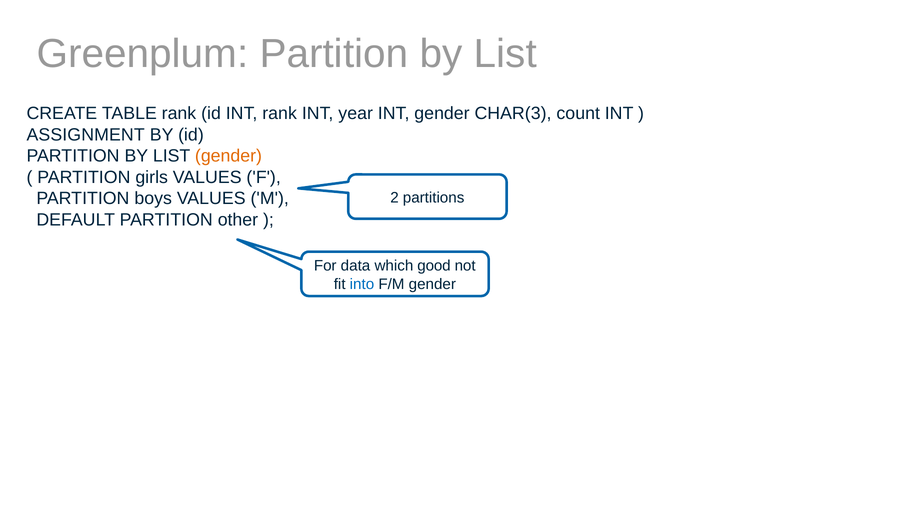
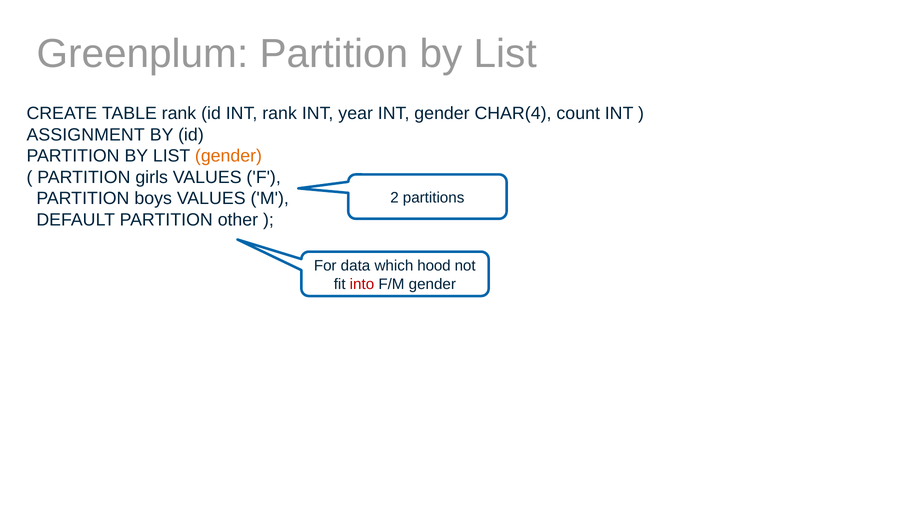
CHAR(3: CHAR(3 -> CHAR(4
good: good -> hood
into colour: blue -> red
